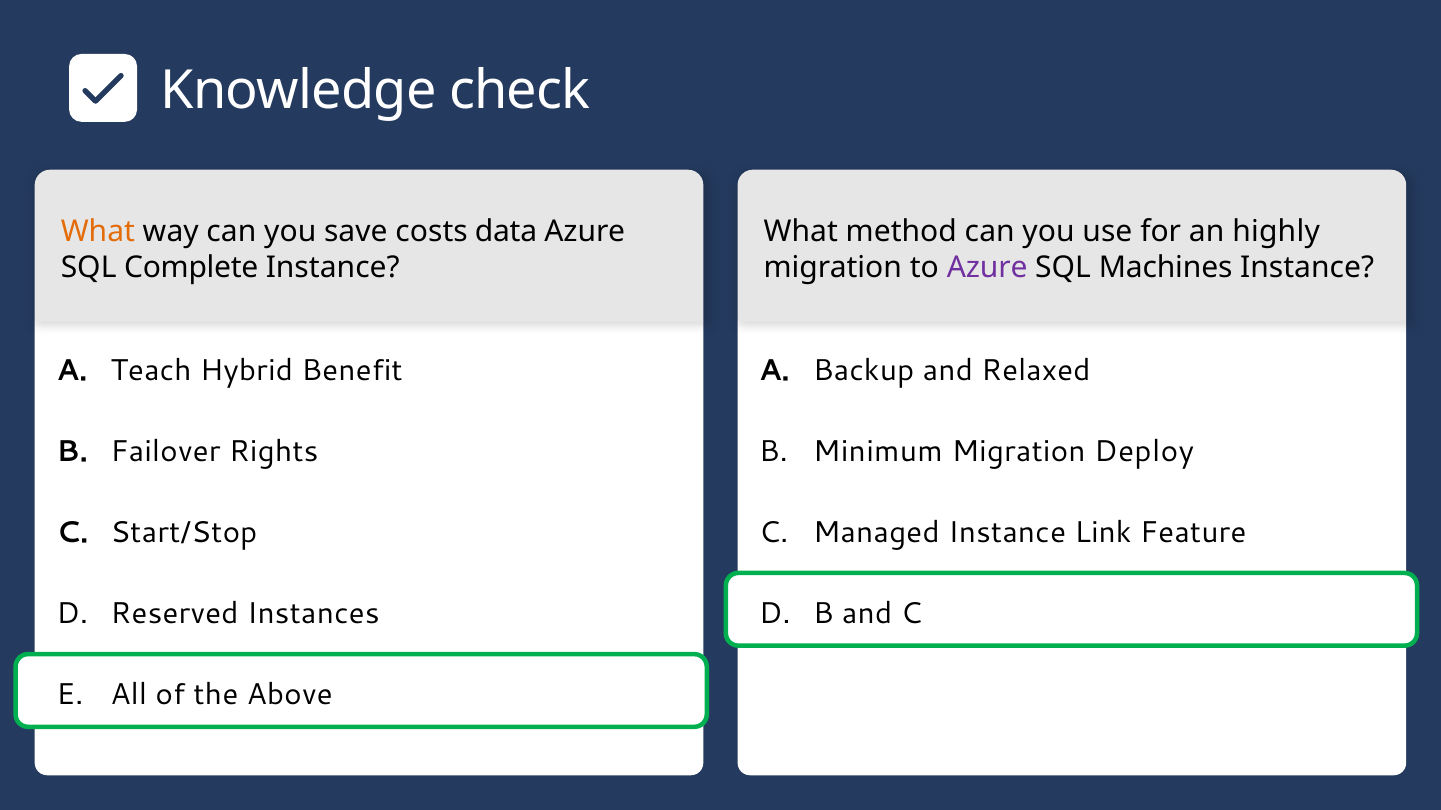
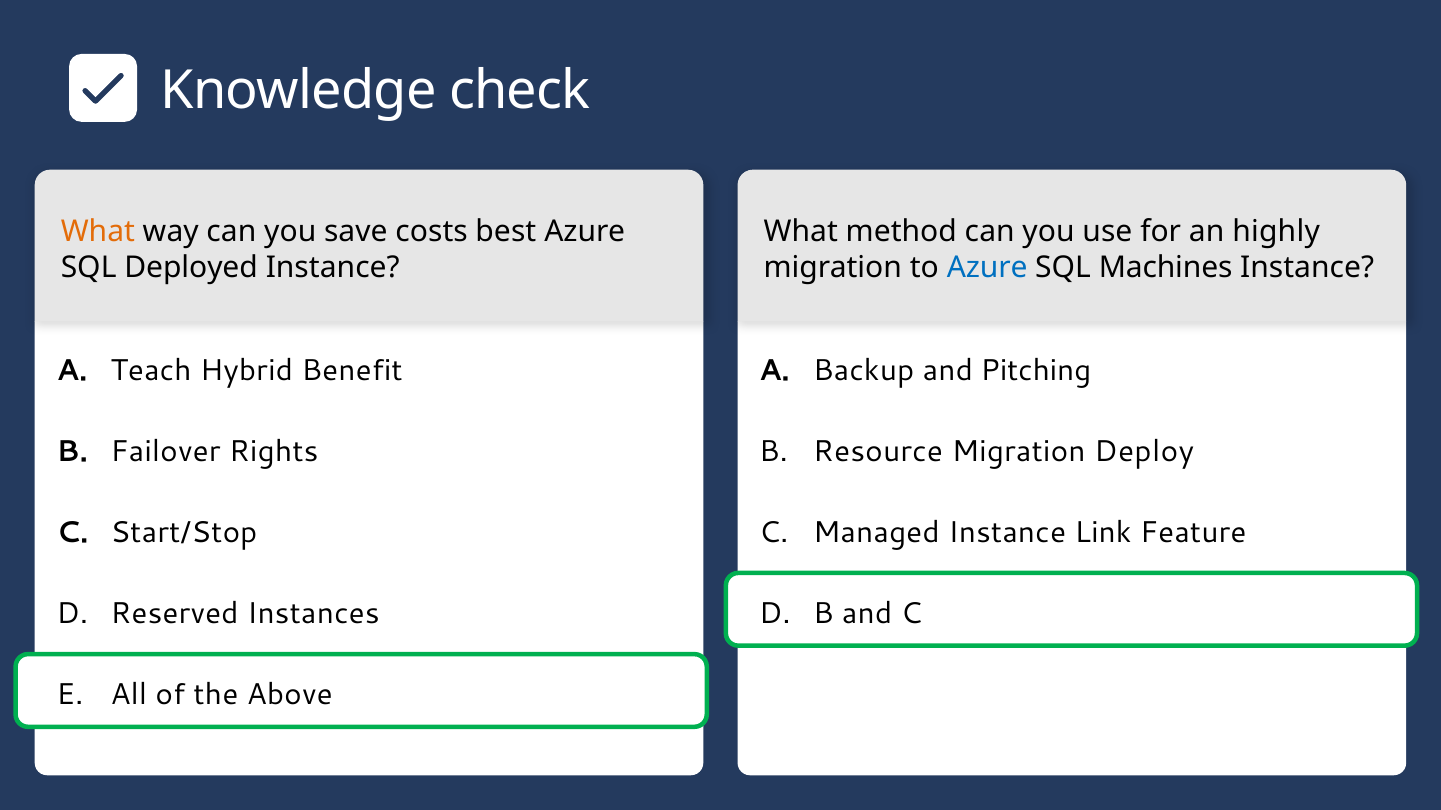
data: data -> best
Complete: Complete -> Deployed
Azure at (987, 268) colour: purple -> blue
Relaxed: Relaxed -> Pitching
Minimum: Minimum -> Resource
